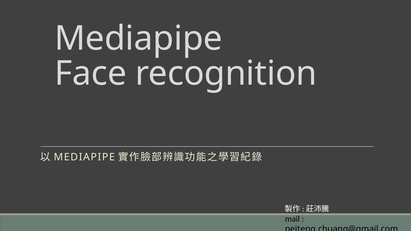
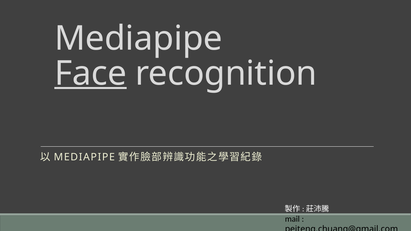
Face underline: none -> present
